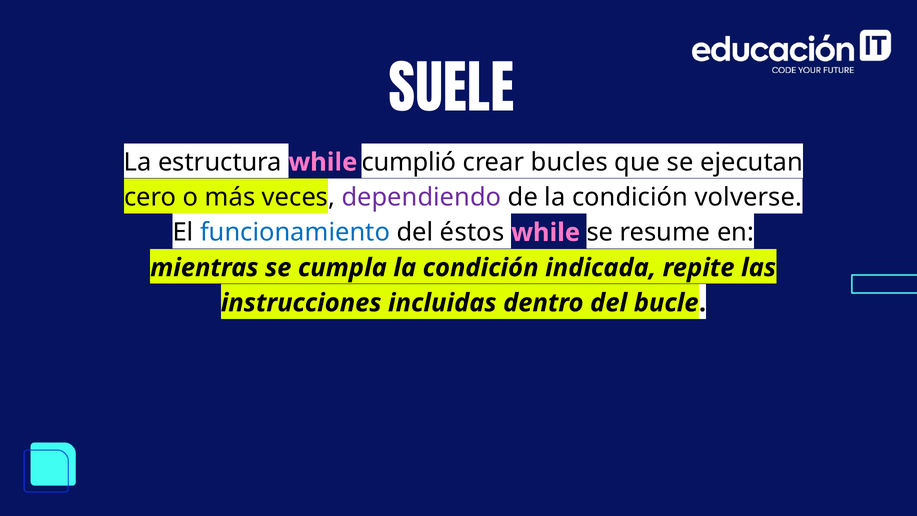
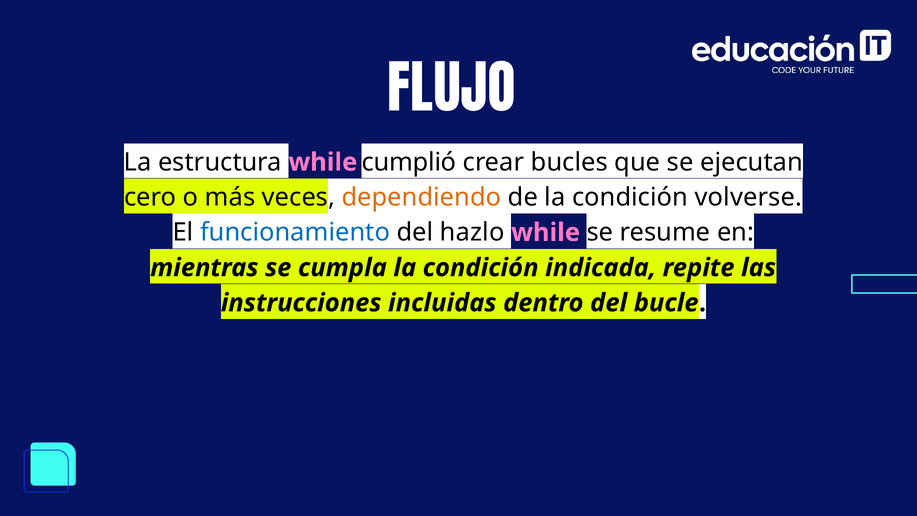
SUELE: SUELE -> FLUJO
dependiendo colour: purple -> orange
éstos: éstos -> hazlo
